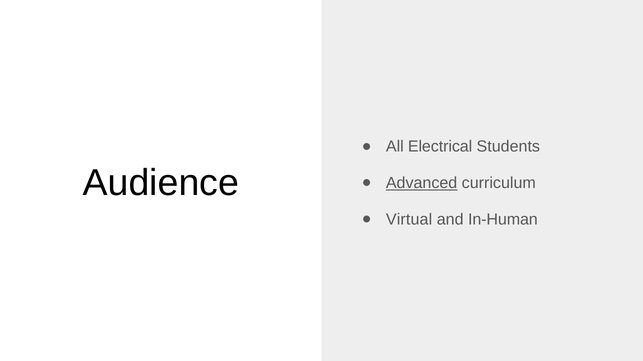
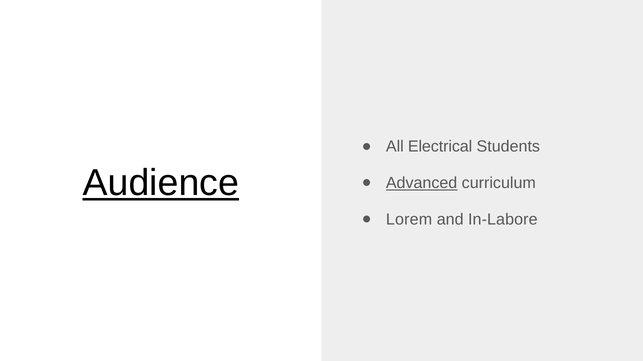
Audience underline: none -> present
Virtual: Virtual -> Lorem
In-Human: In-Human -> In-Labore
